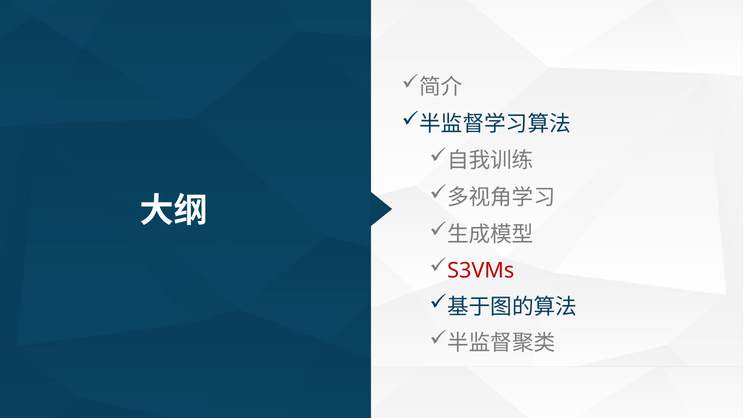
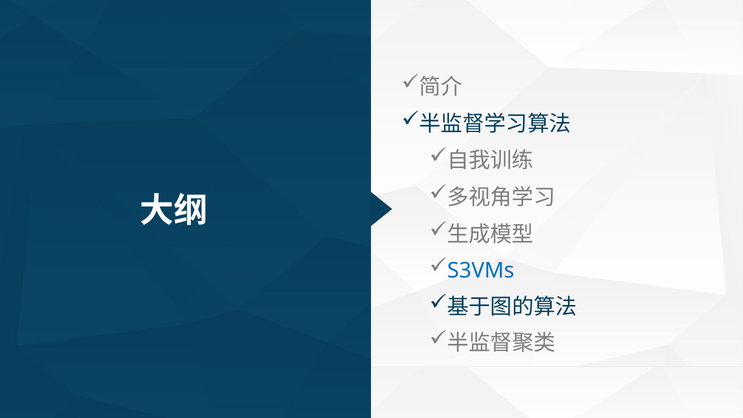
S3VMs colour: red -> blue
